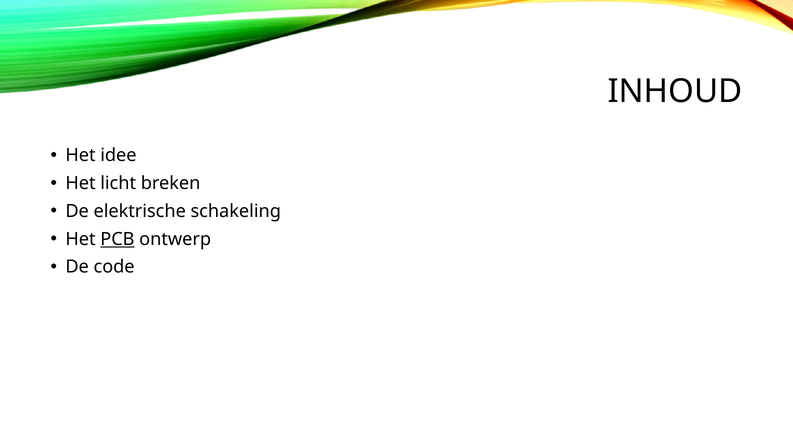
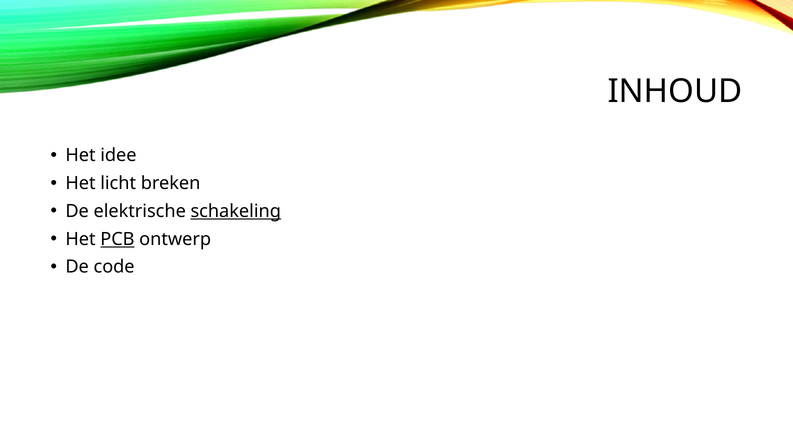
schakeling underline: none -> present
